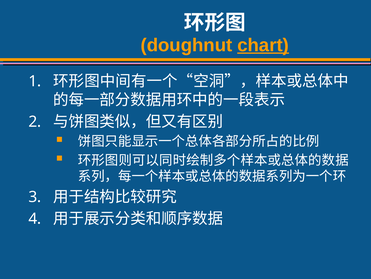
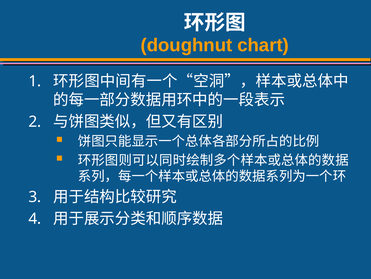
chart underline: present -> none
